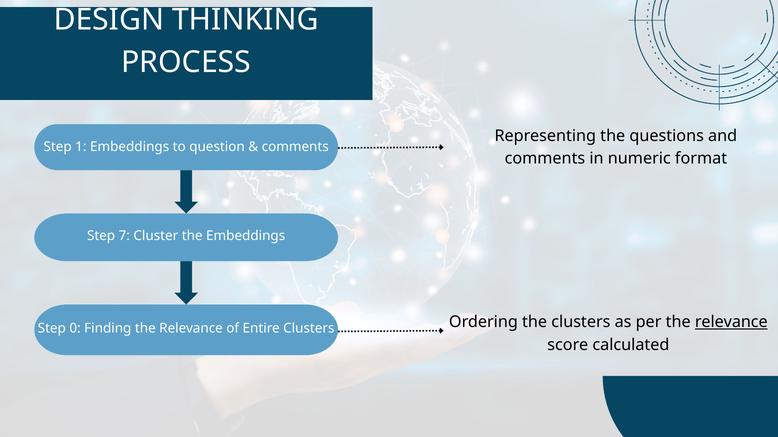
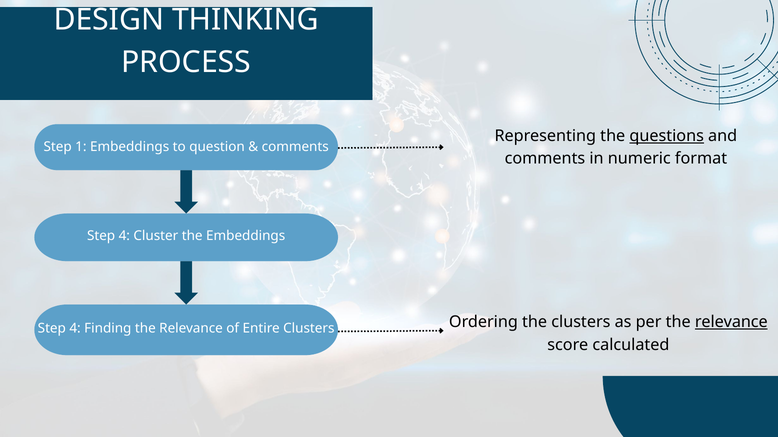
questions underline: none -> present
7 at (124, 236): 7 -> 4
0 at (75, 329): 0 -> 4
